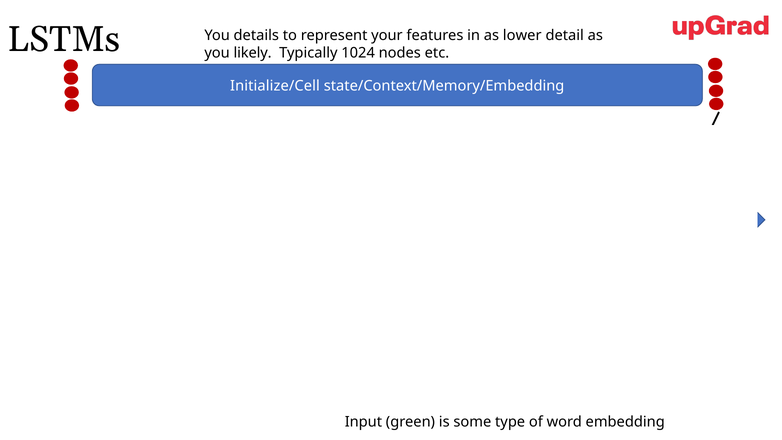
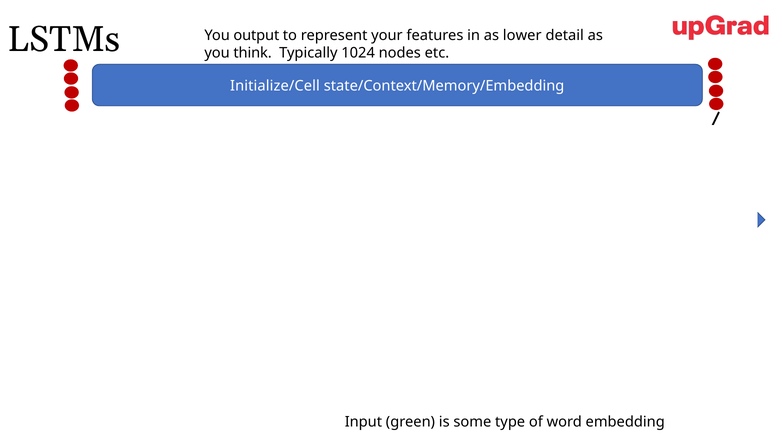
details: details -> output
likely: likely -> think
